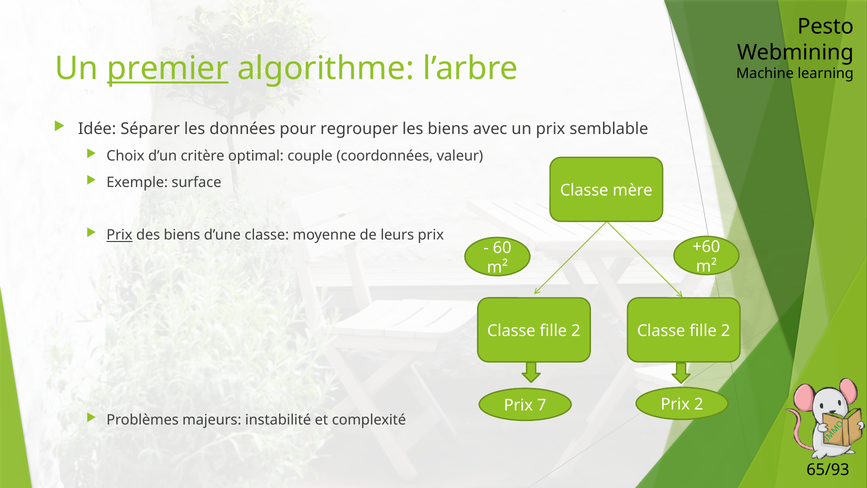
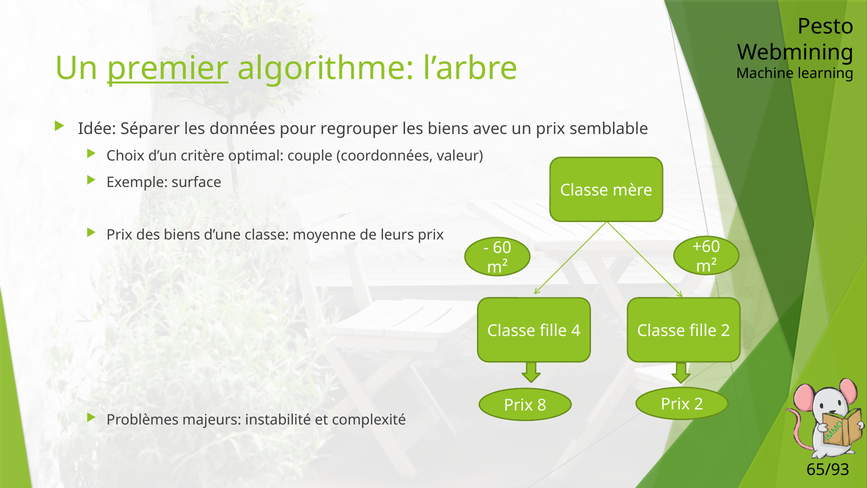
Prix at (119, 235) underline: present -> none
2 at (576, 331): 2 -> 4
7: 7 -> 8
